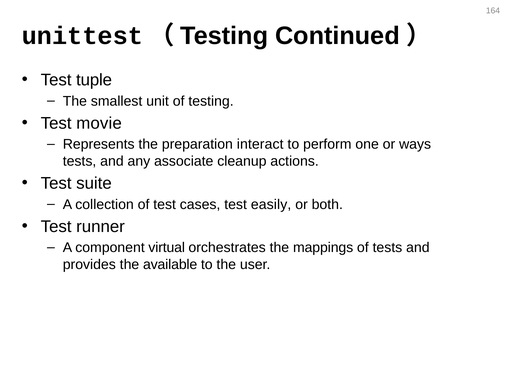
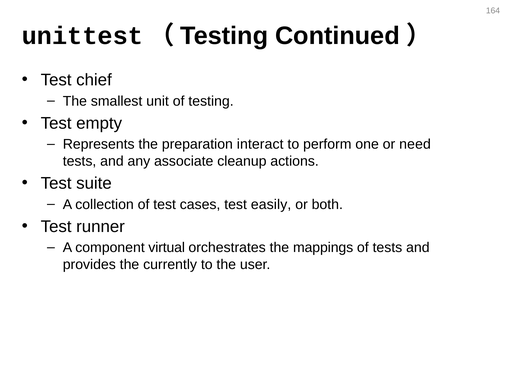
tuple: tuple -> chief
movie: movie -> empty
ways: ways -> need
available: available -> currently
